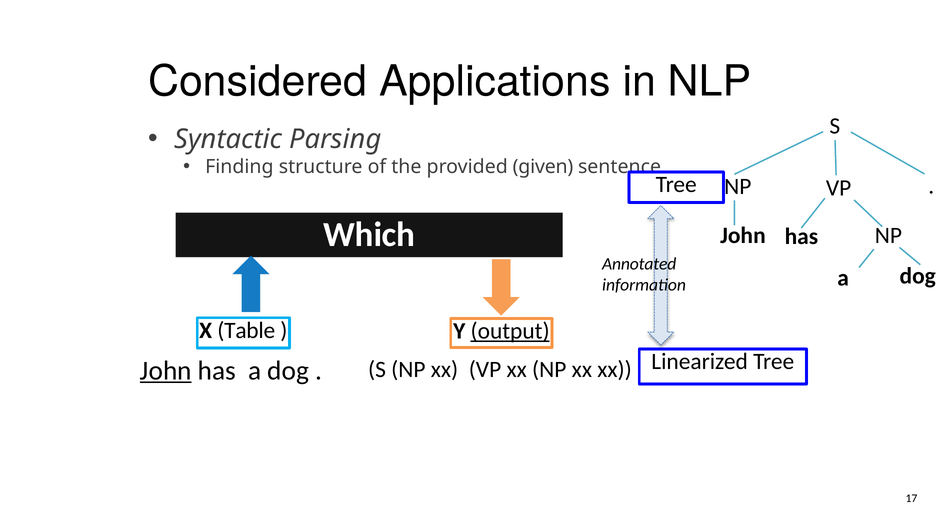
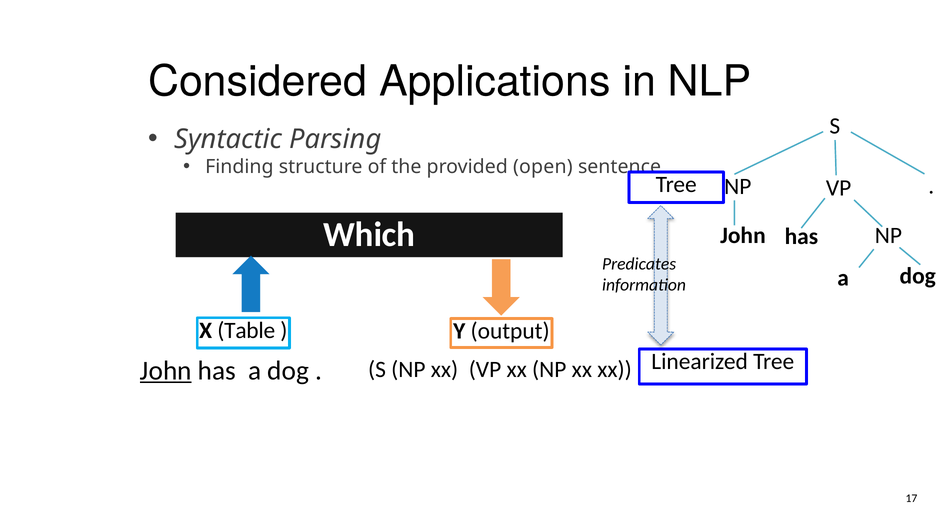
given: given -> open
Annotated: Annotated -> Predicates
output underline: present -> none
